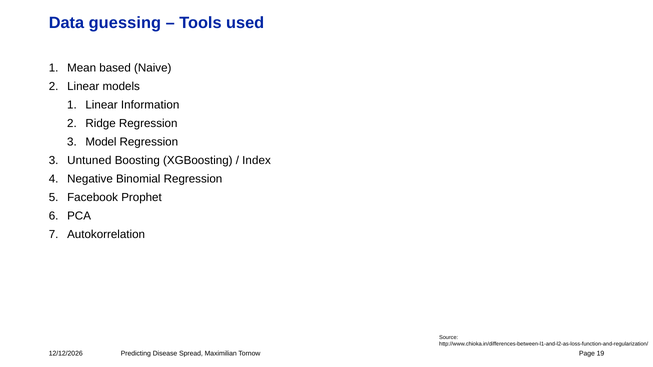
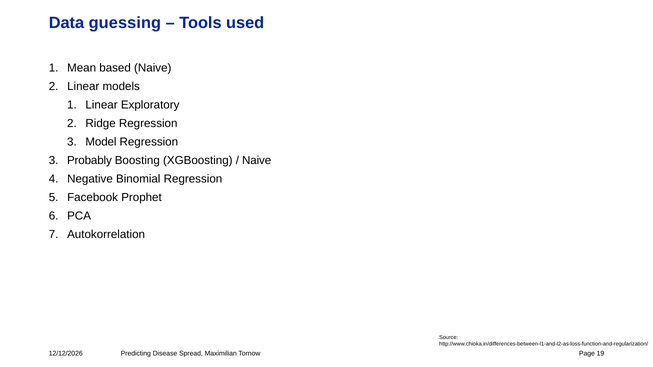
Information: Information -> Exploratory
Untuned: Untuned -> Probably
Index at (257, 161): Index -> Naive
